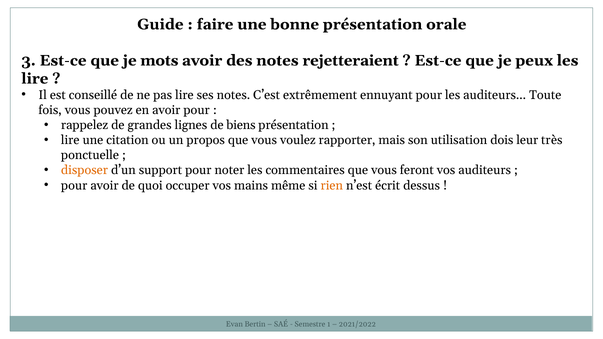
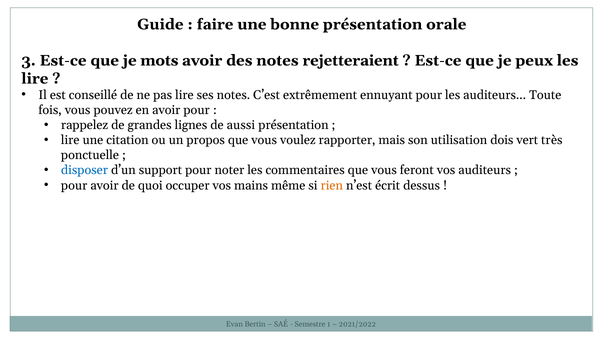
biens: biens -> aussi
leur: leur -> vert
disposer colour: orange -> blue
